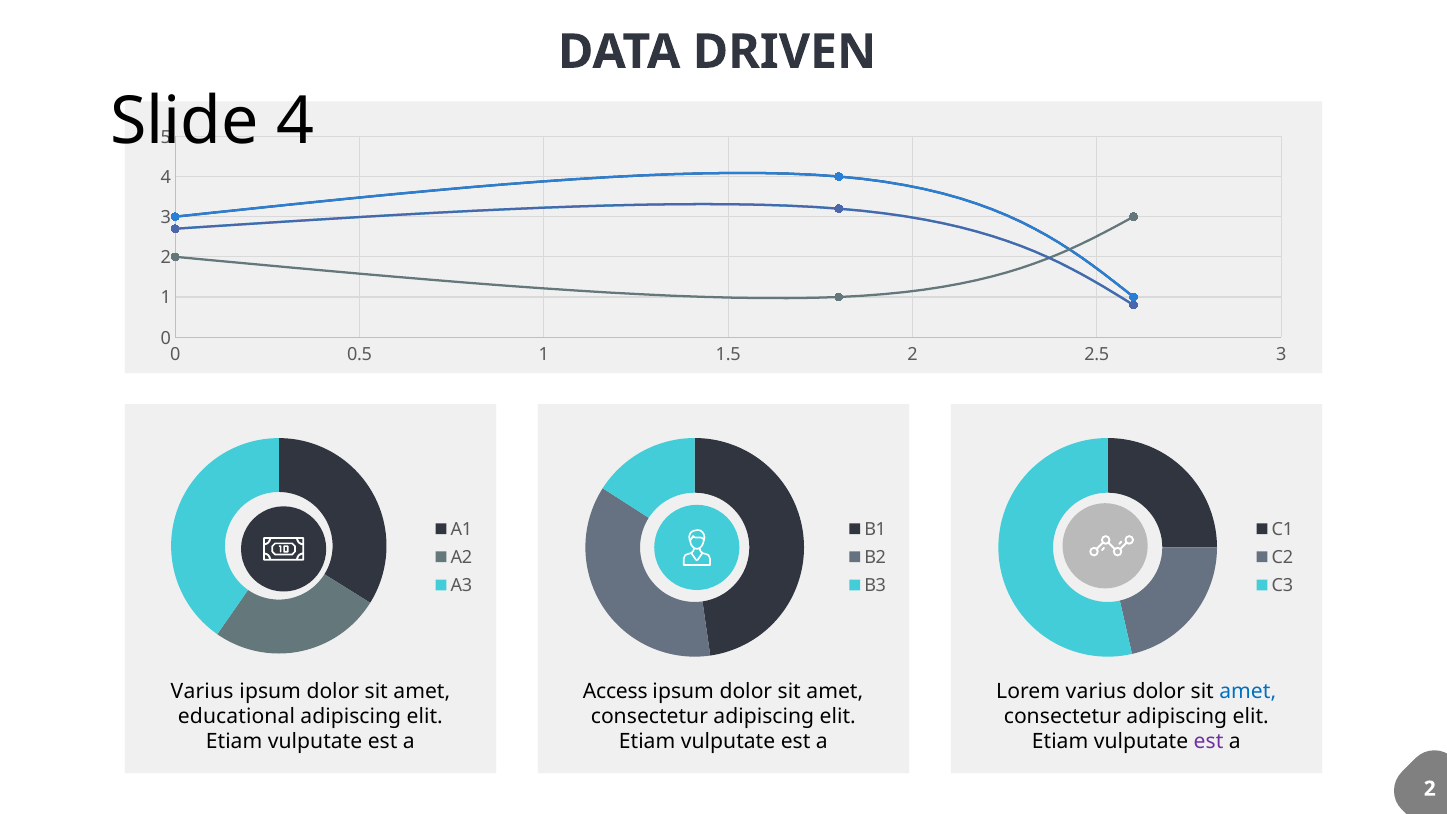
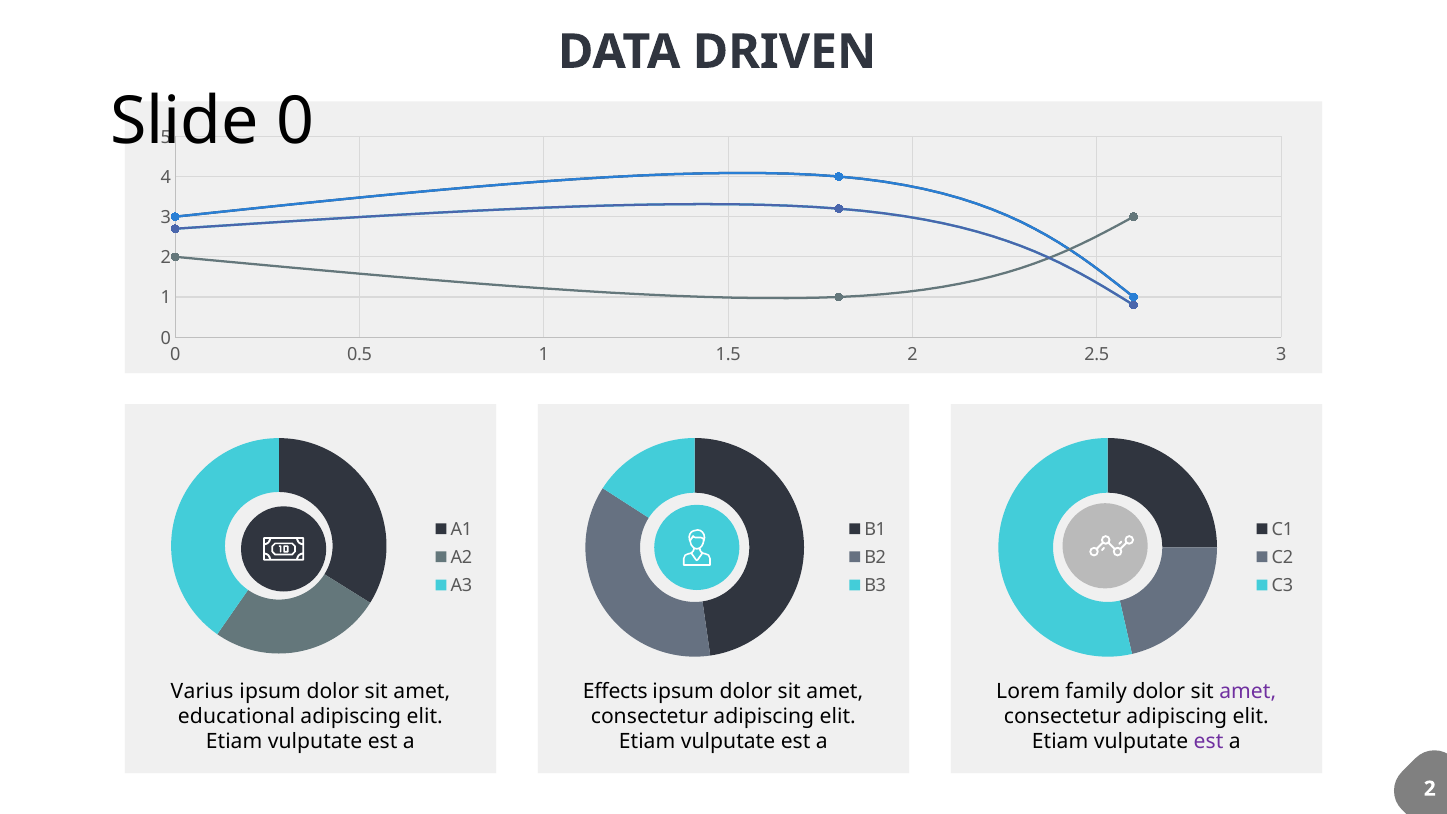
4 at (295, 122): 4 -> 0
Access: Access -> Effects
Lorem varius: varius -> family
amet at (1248, 691) colour: blue -> purple
